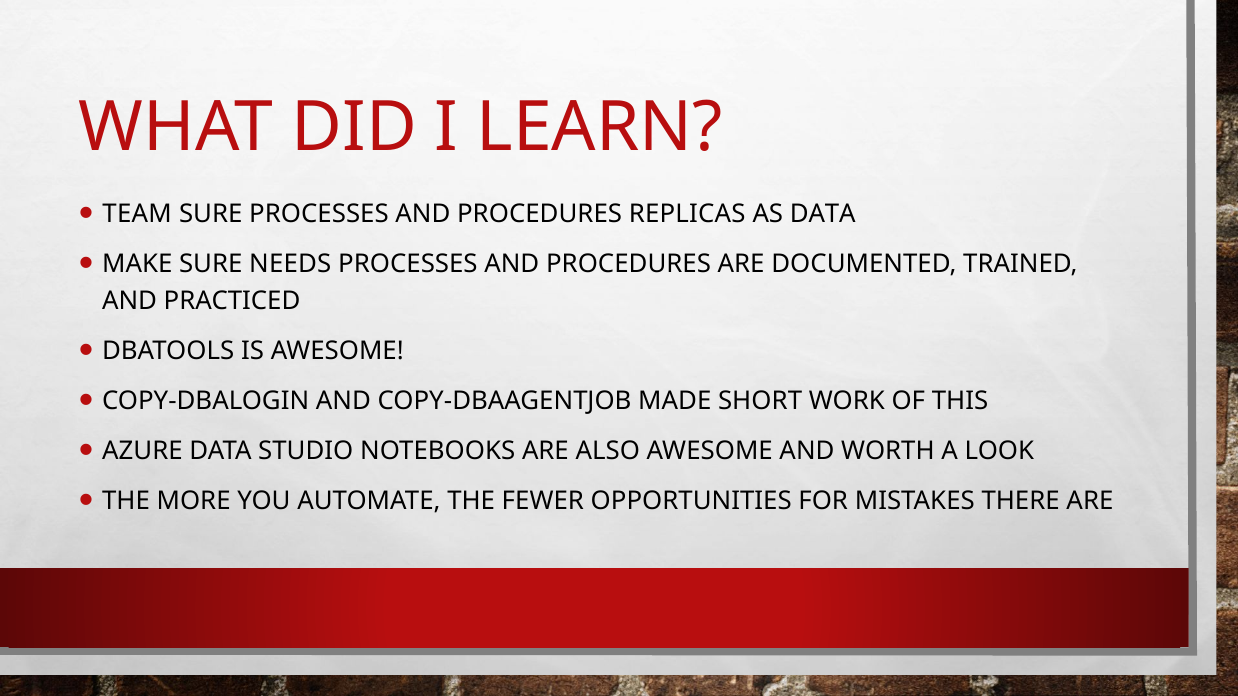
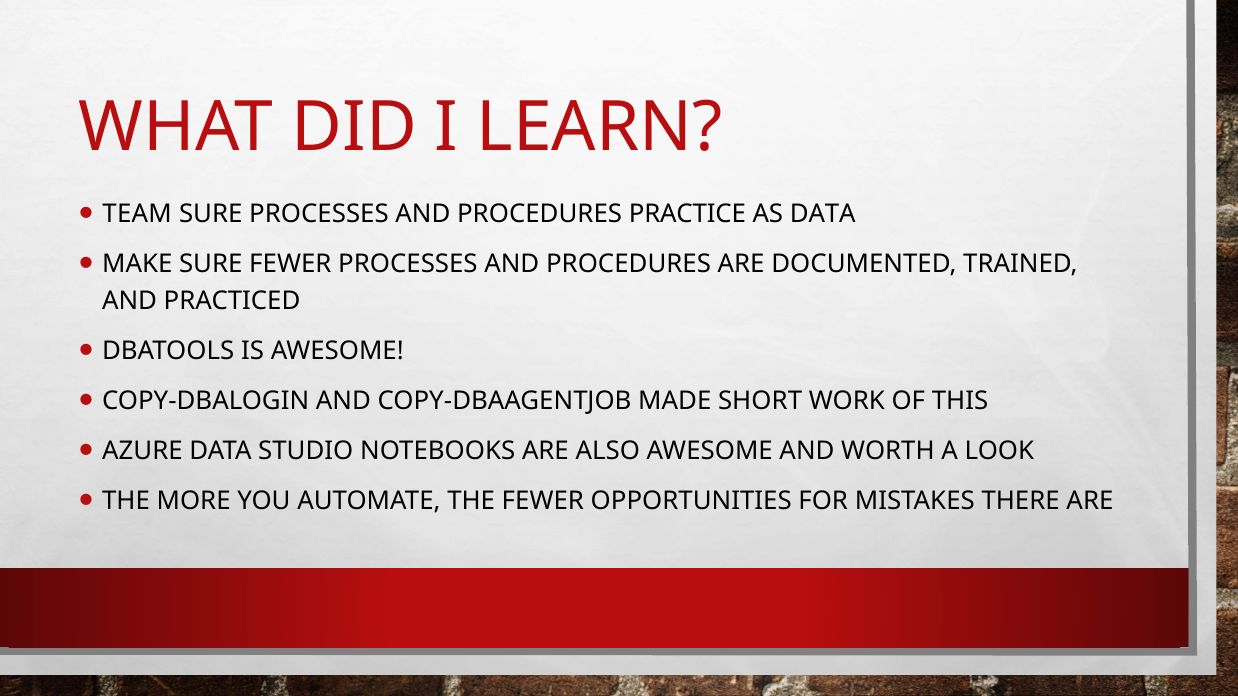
REPLICAS: REPLICAS -> PRACTICE
SURE NEEDS: NEEDS -> FEWER
